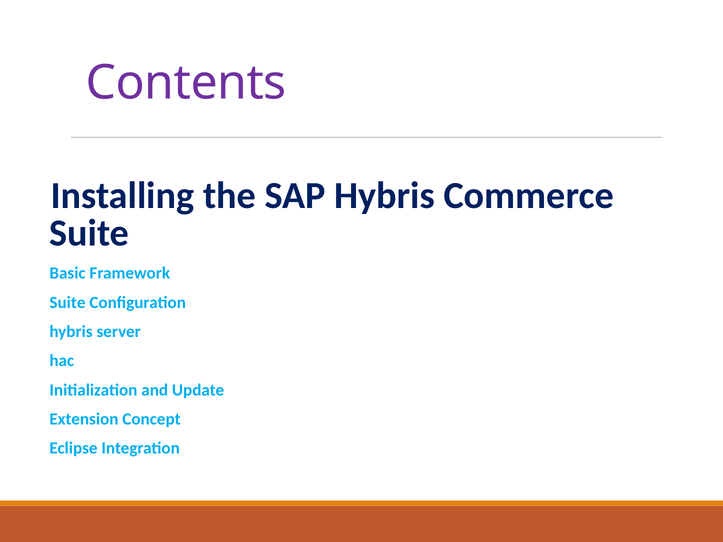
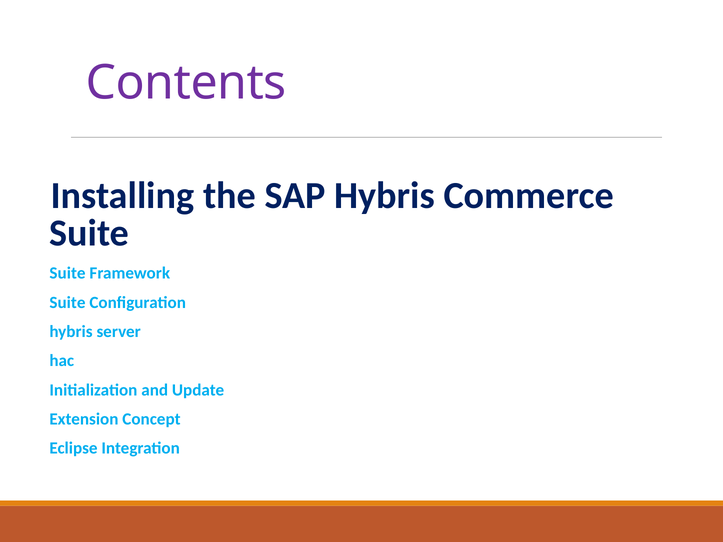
Basic at (68, 273): Basic -> Suite
